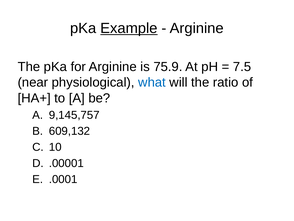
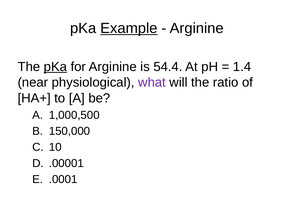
pKa at (55, 67) underline: none -> present
75.9: 75.9 -> 54.4
7.5: 7.5 -> 1.4
what colour: blue -> purple
9,145,757: 9,145,757 -> 1,000,500
609,132: 609,132 -> 150,000
